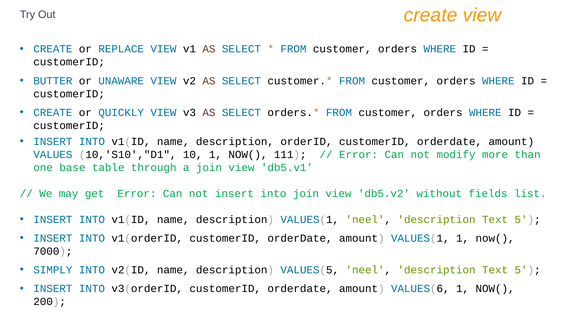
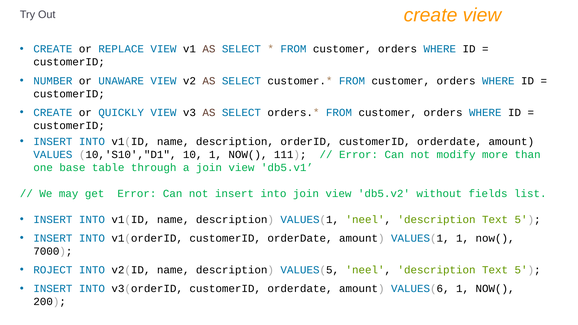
BUTTER: BUTTER -> NUMBER
SIMPLY: SIMPLY -> ROJECT
